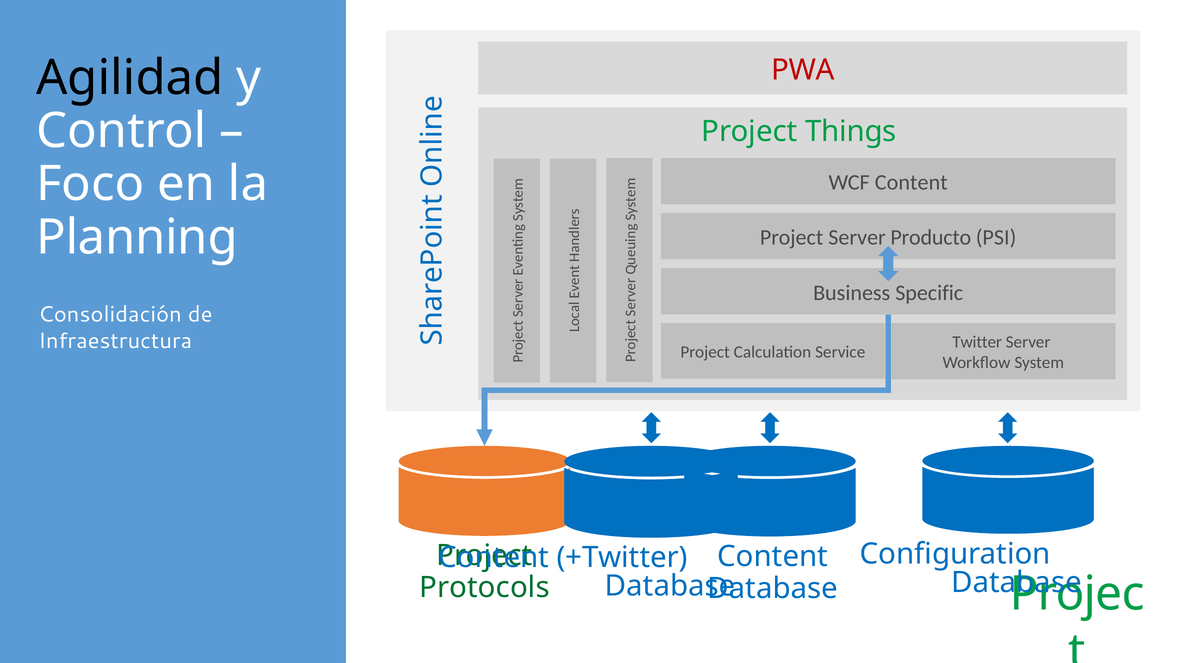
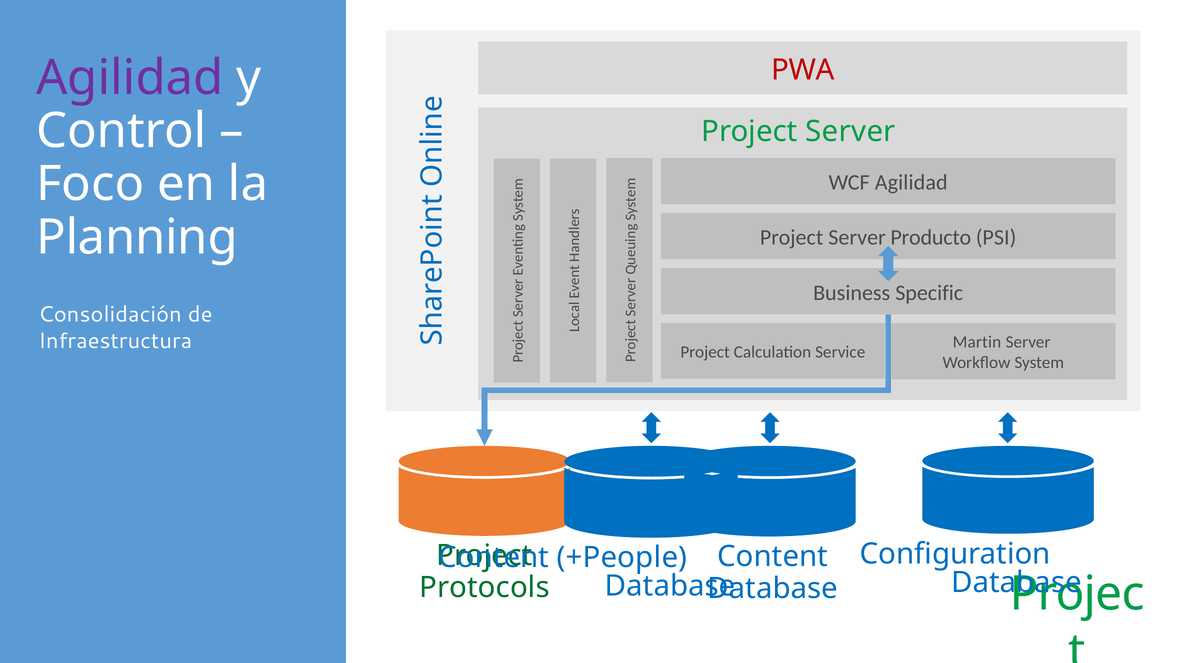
Agilidad at (130, 78) colour: black -> purple
Things at (851, 132): Things -> Server
WCF Content: Content -> Agilidad
Twitter: Twitter -> Martin
+Twitter: +Twitter -> +People
